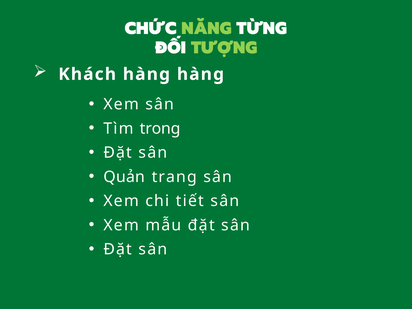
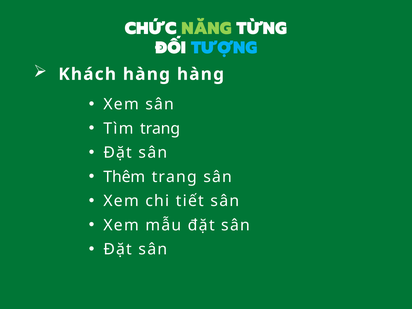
TƯỢNG colour: light green -> light blue
Tìm trong: trong -> trang
Quản: Quản -> Thêm
